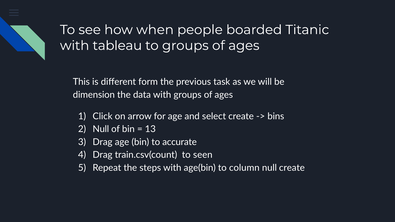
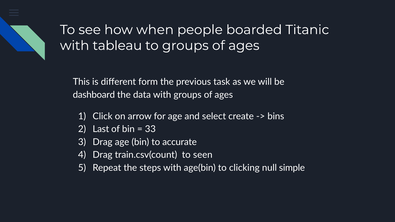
dimension: dimension -> dashboard
Null at (101, 129): Null -> Last
13: 13 -> 33
column: column -> clicking
null create: create -> simple
